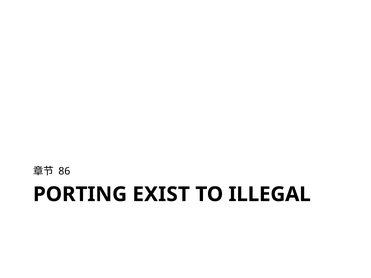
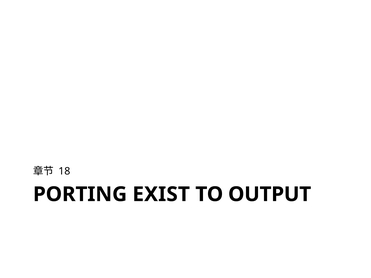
86: 86 -> 18
ILLEGAL: ILLEGAL -> OUTPUT
